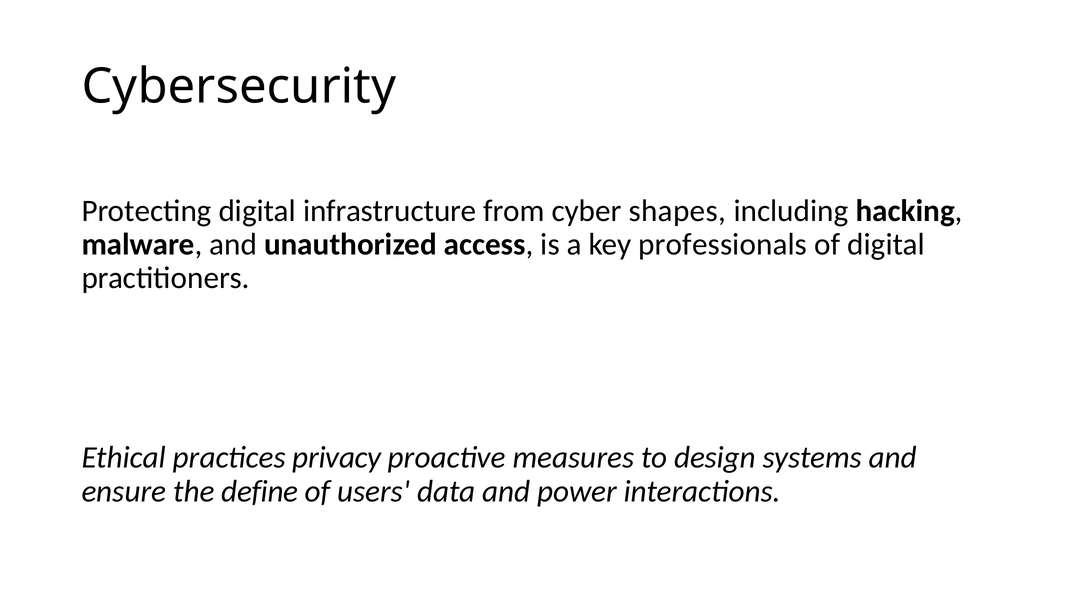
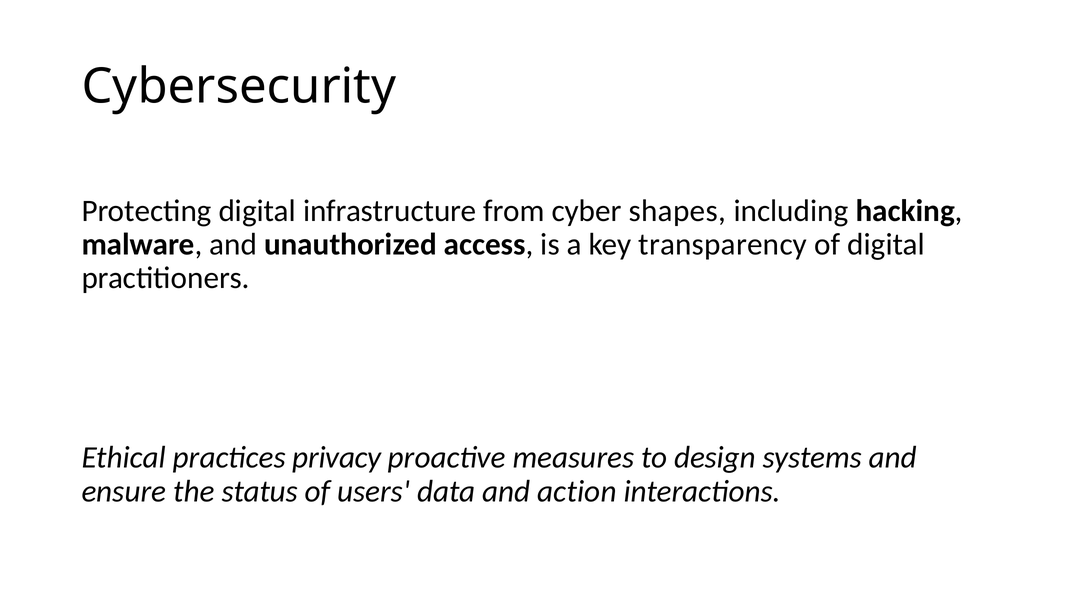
professionals: professionals -> transparency
define: define -> status
power: power -> action
